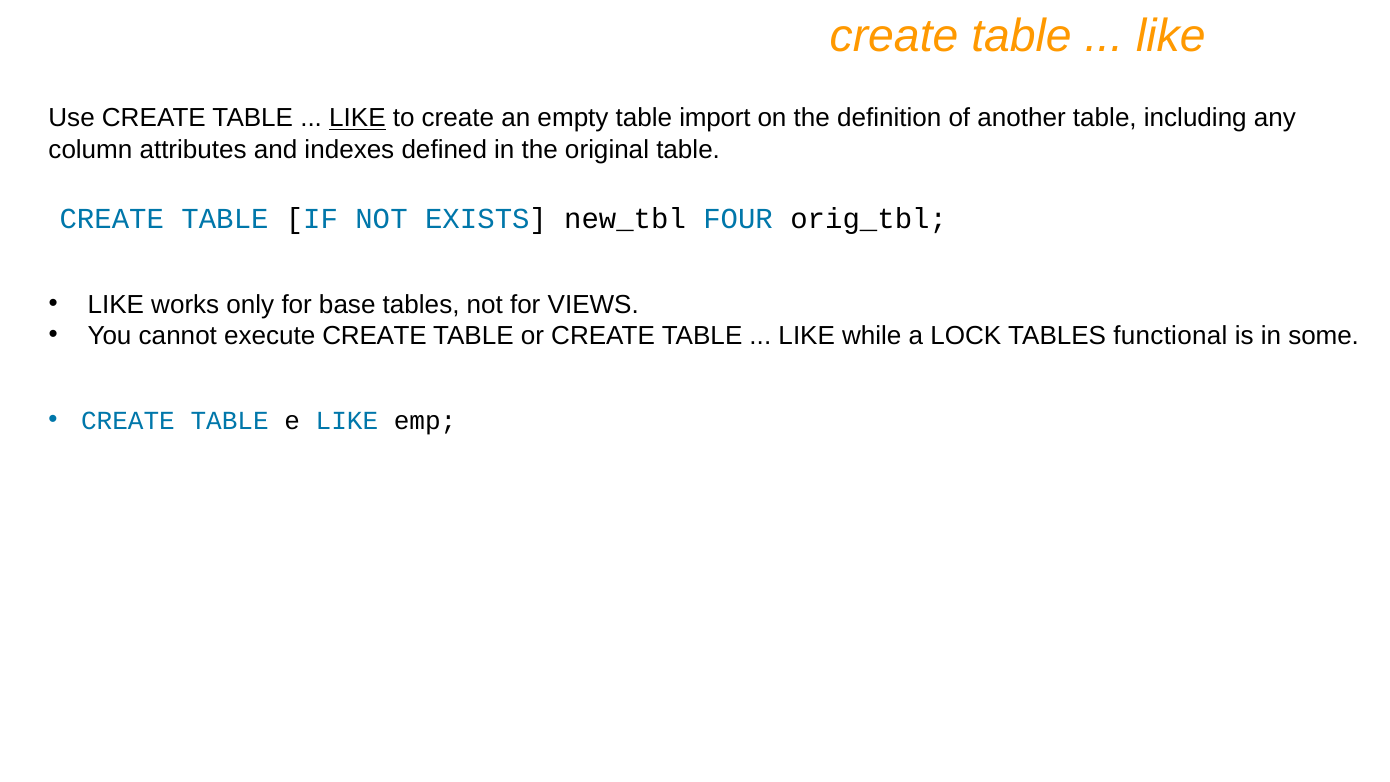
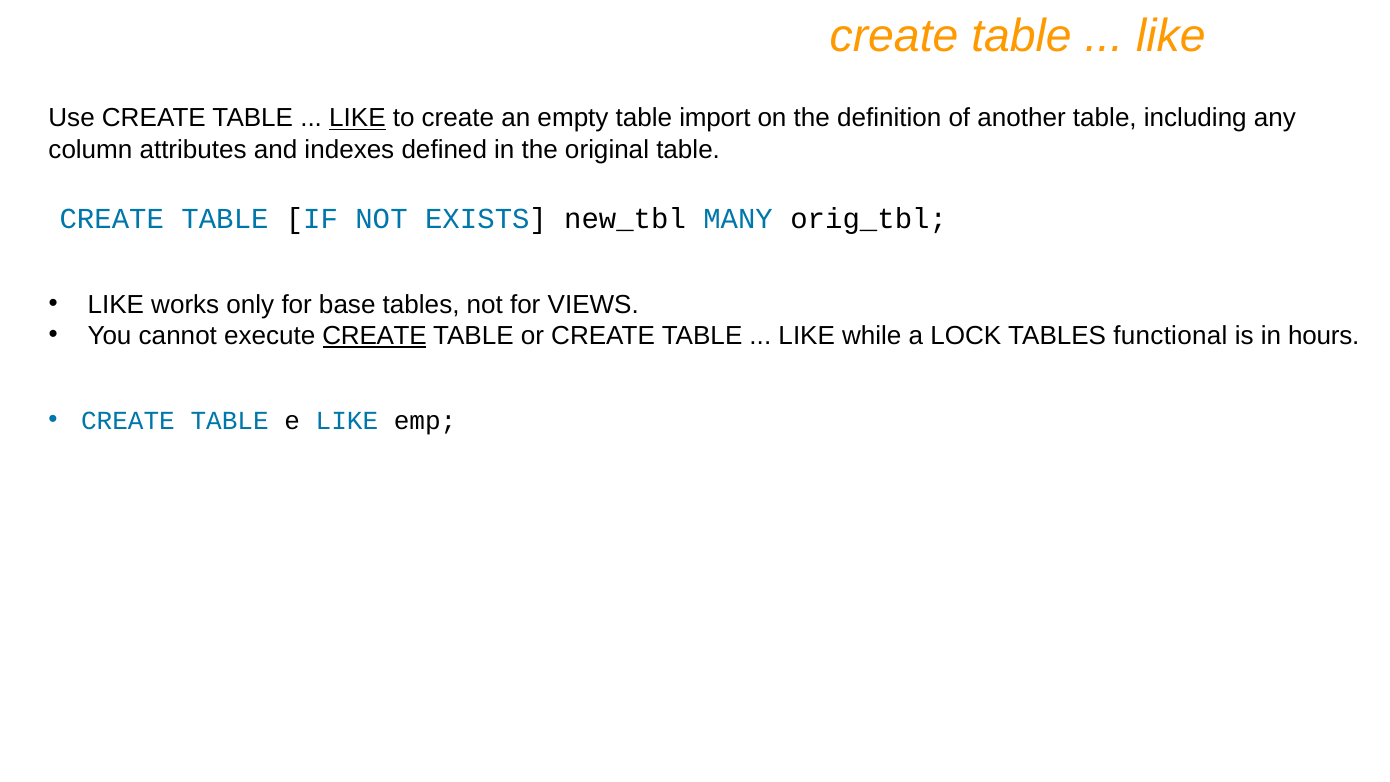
FOUR: FOUR -> MANY
CREATE at (375, 336) underline: none -> present
some: some -> hours
